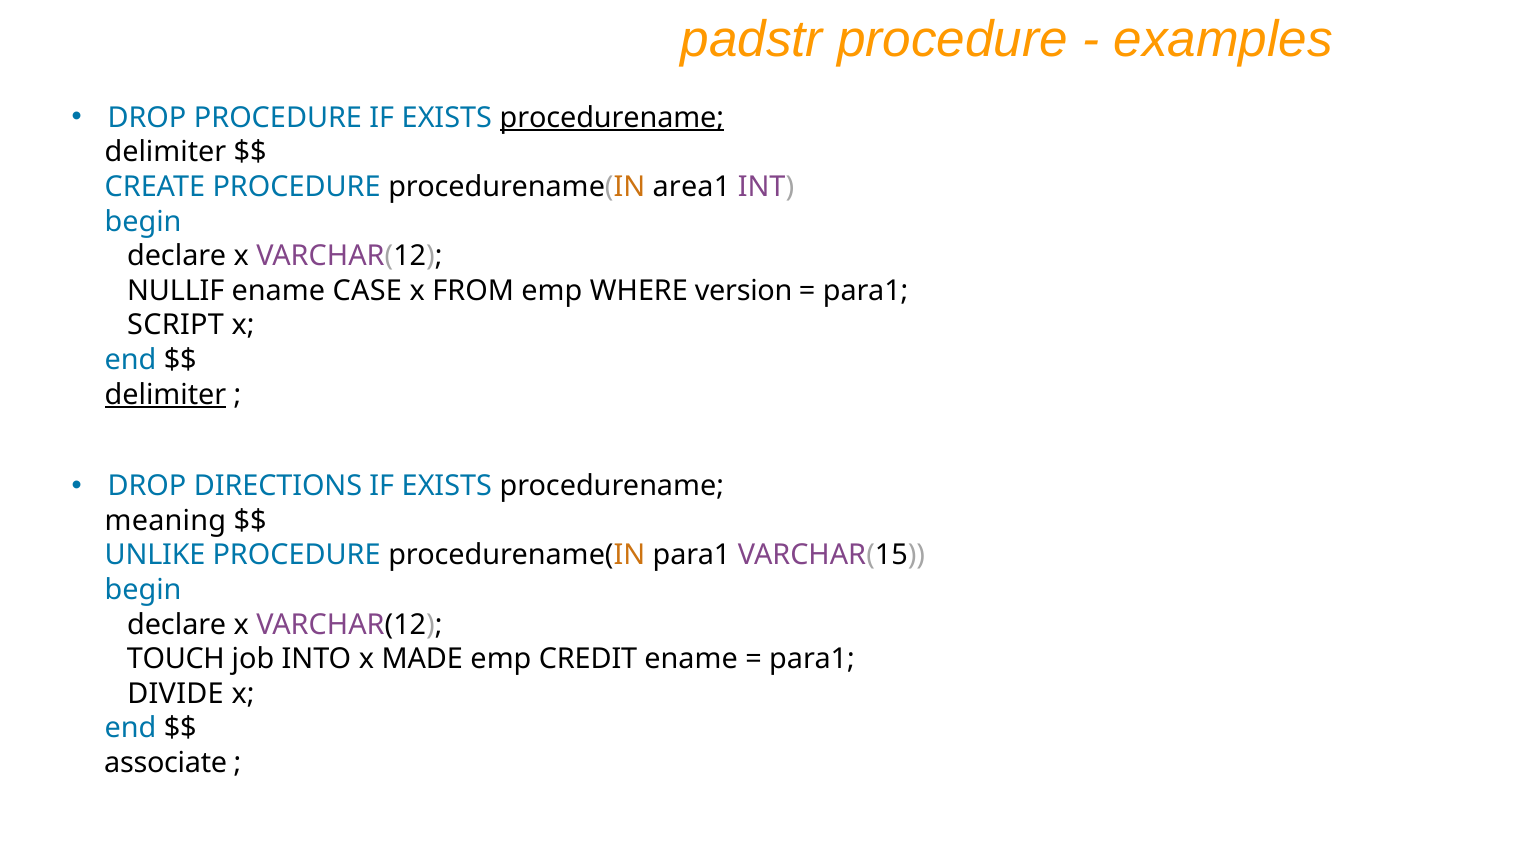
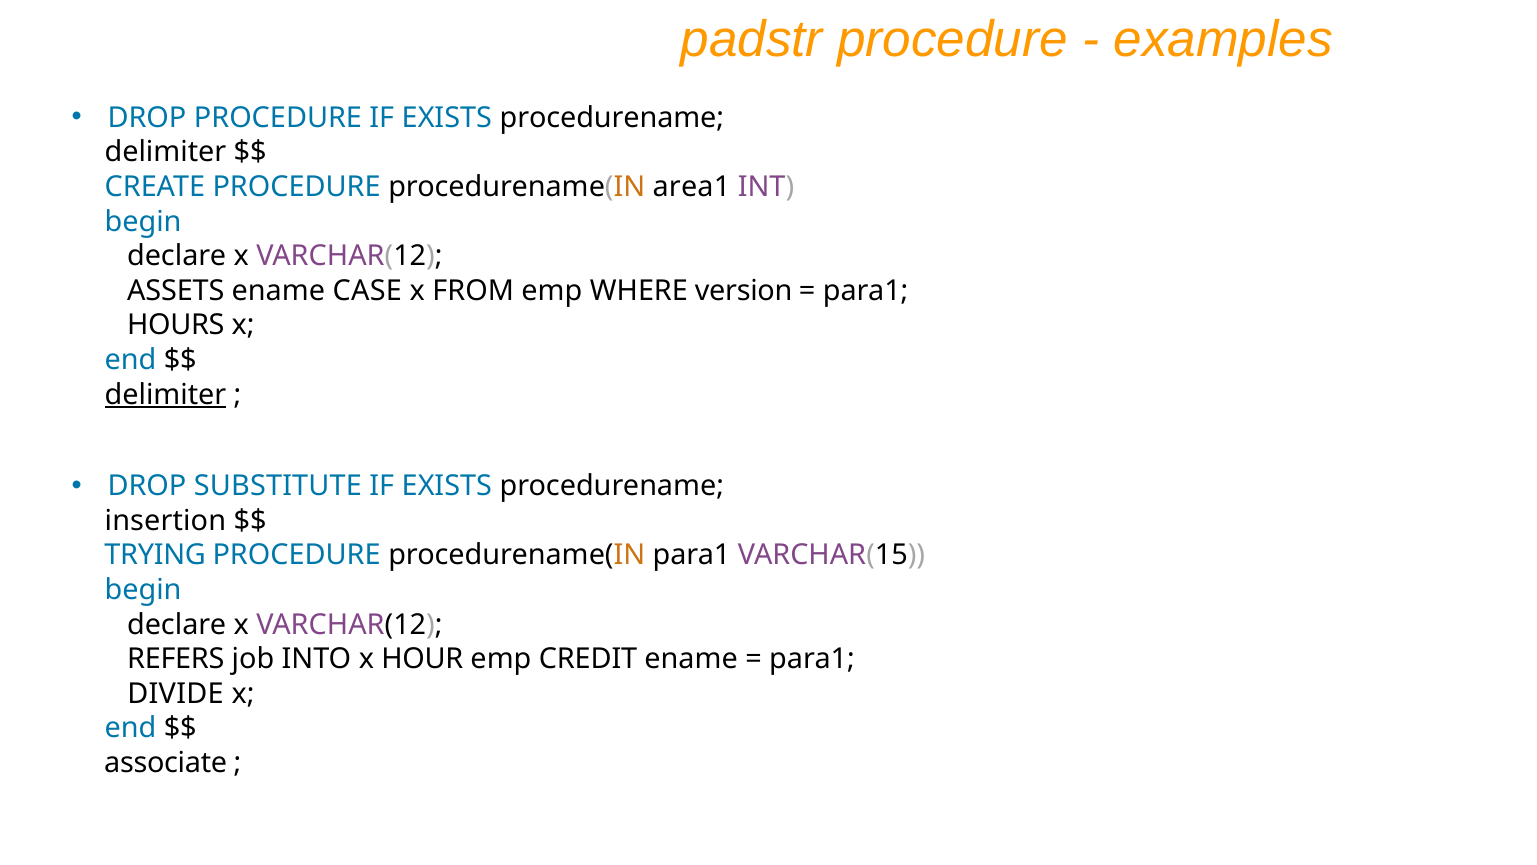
procedurename at (612, 118) underline: present -> none
NULLIF: NULLIF -> ASSETS
SCRIPT: SCRIPT -> HOURS
DIRECTIONS: DIRECTIONS -> SUBSTITUTE
meaning: meaning -> insertion
UNLIKE: UNLIKE -> TRYING
TOUCH: TOUCH -> REFERS
MADE: MADE -> HOUR
